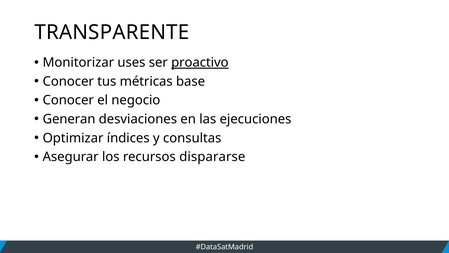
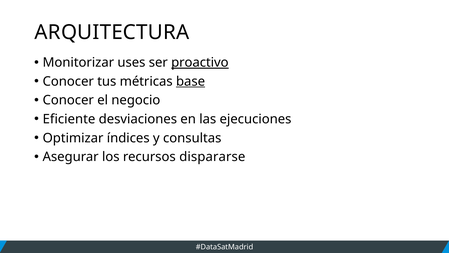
TRANSPARENTE: TRANSPARENTE -> ARQUITECTURA
base underline: none -> present
Generan: Generan -> Eficiente
